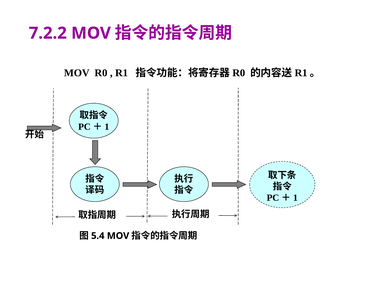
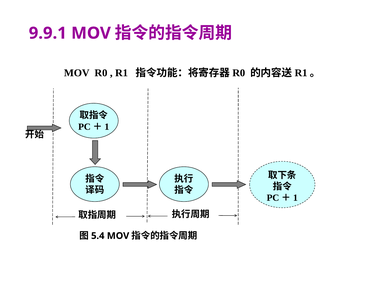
7.2.2: 7.2.2 -> 9.9.1
